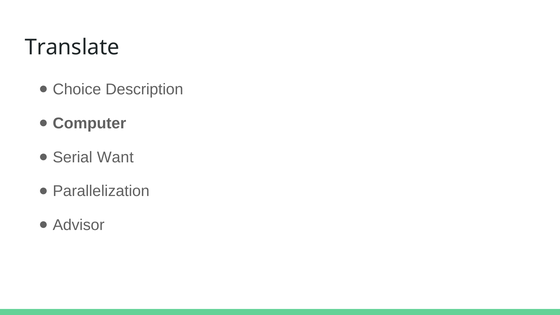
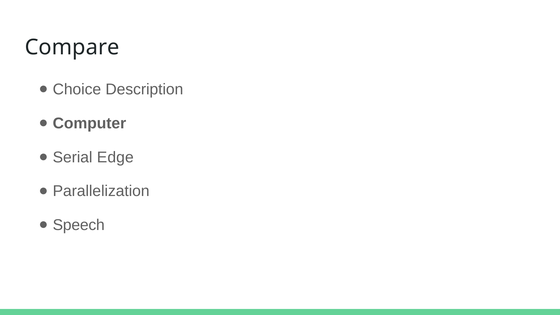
Translate: Translate -> Compare
Want: Want -> Edge
Advisor: Advisor -> Speech
